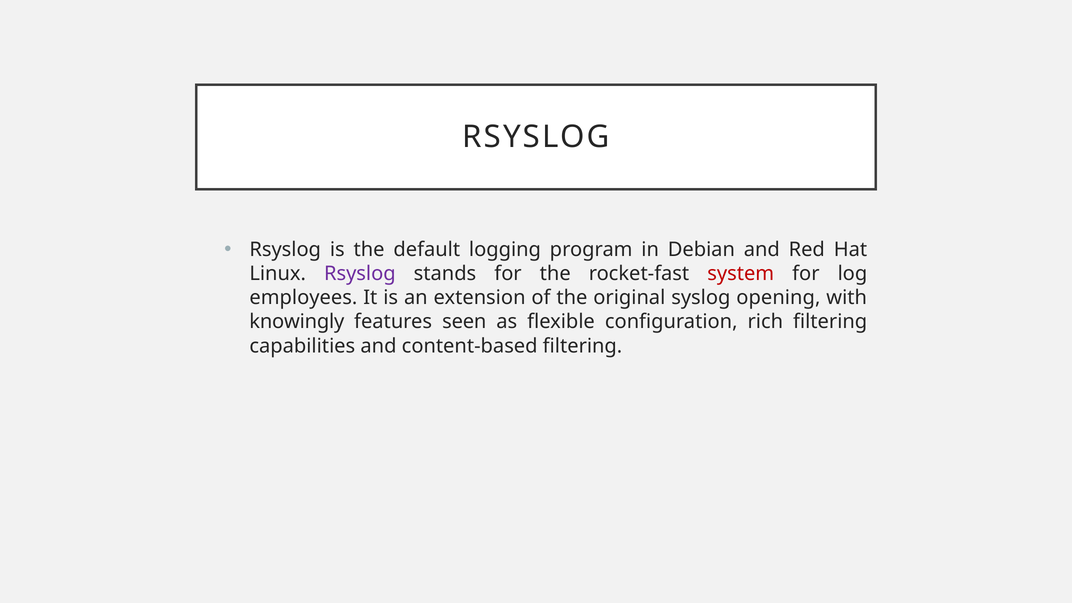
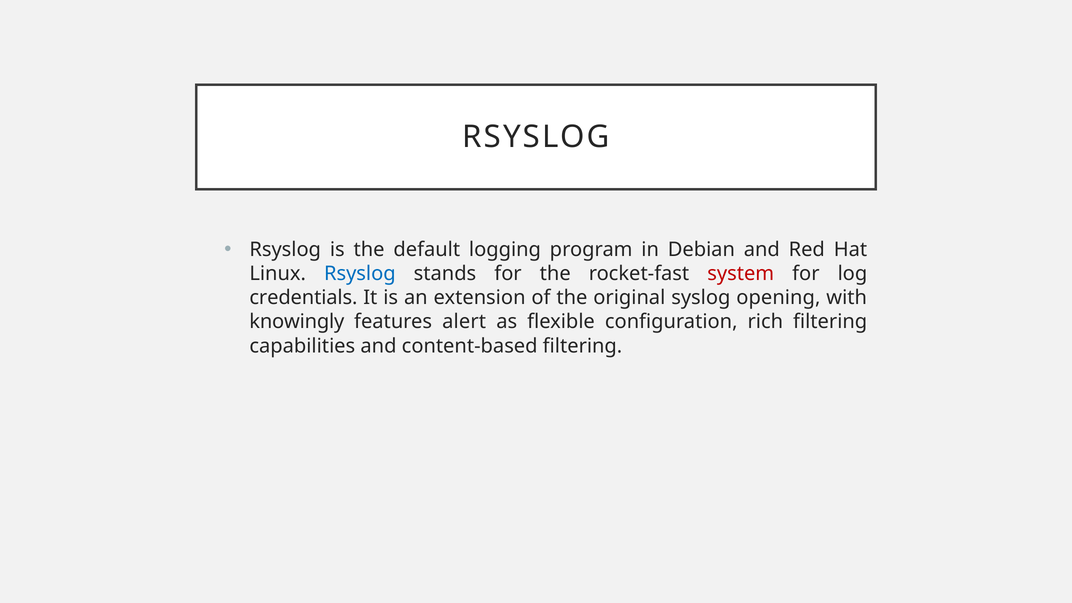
Rsyslog at (360, 274) colour: purple -> blue
employees: employees -> credentials
seen: seen -> alert
